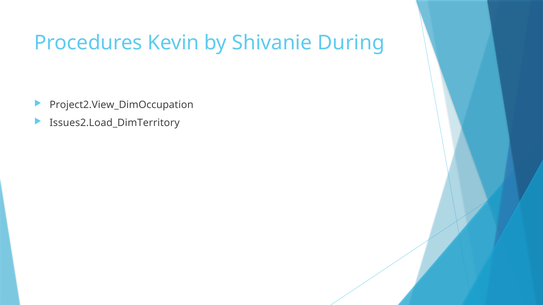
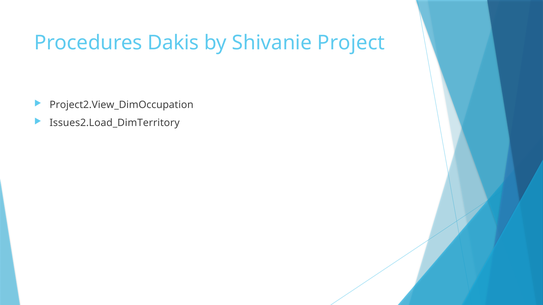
Kevin: Kevin -> Dakis
During: During -> Project
